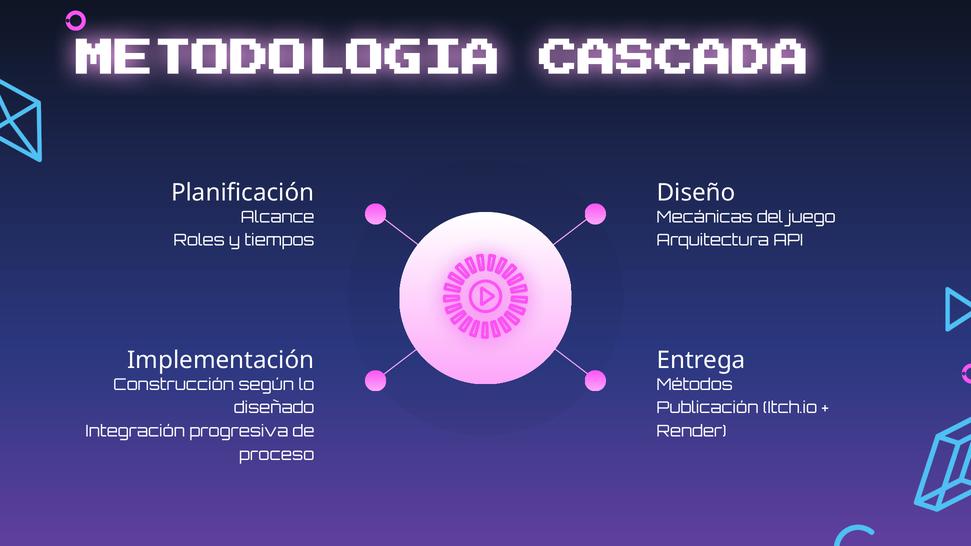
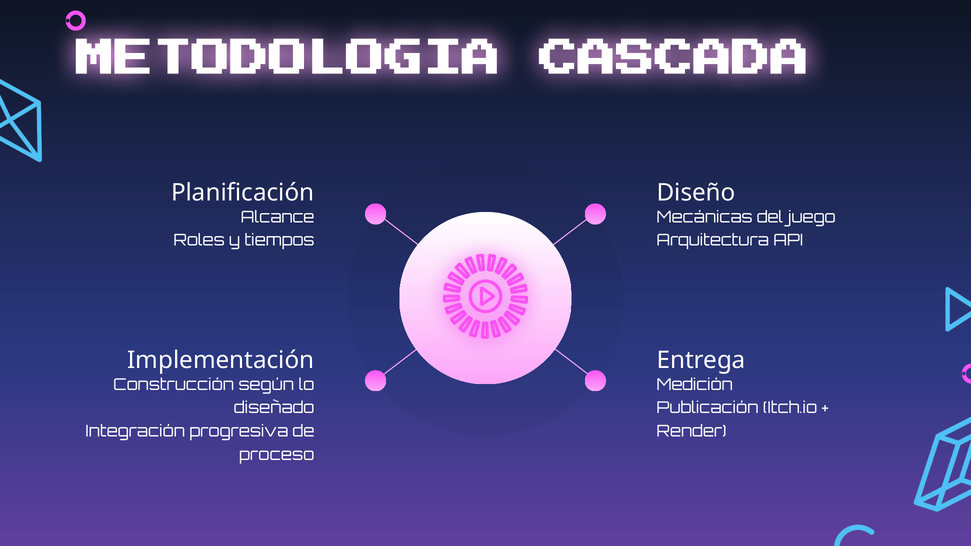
Métodos: Métodos -> Medición
